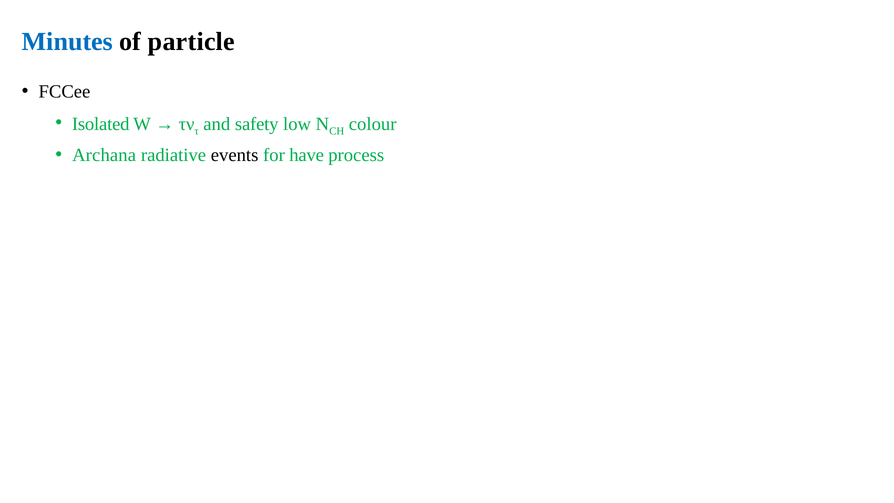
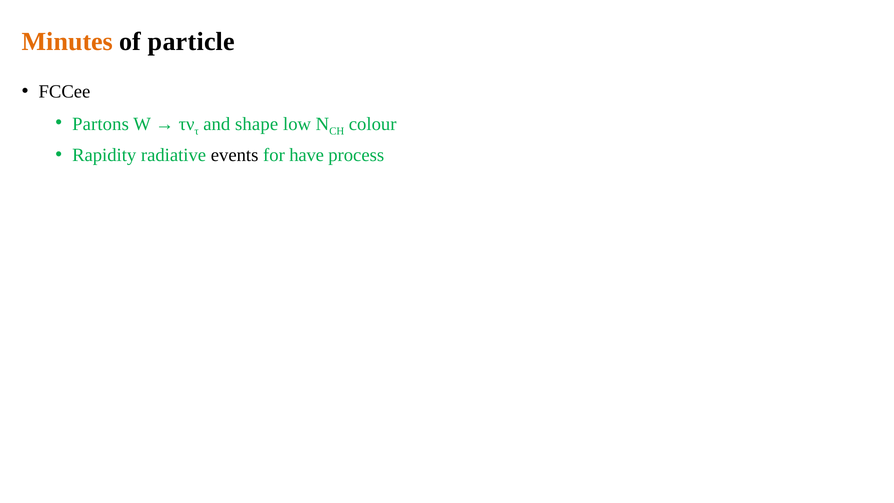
Minutes colour: blue -> orange
Isolated: Isolated -> Partons
safety: safety -> shape
Archana: Archana -> Rapidity
